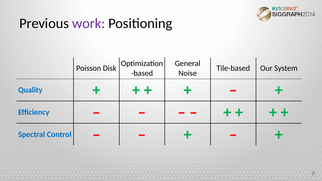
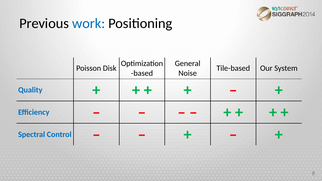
work colour: purple -> blue
